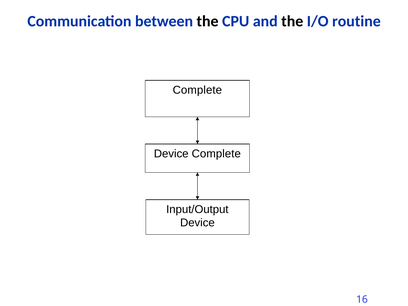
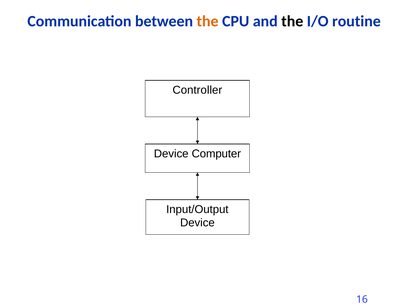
the at (208, 21) colour: black -> orange
Complete at (197, 90): Complete -> Controller
Complete at (216, 154): Complete -> Computer
